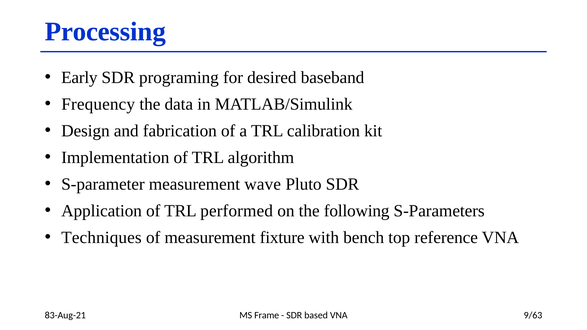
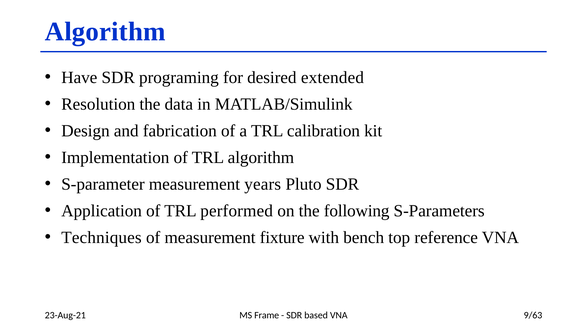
Processing at (105, 32): Processing -> Algorithm
Early: Early -> Have
baseband: baseband -> extended
Frequency: Frequency -> Resolution
wave: wave -> years
83-Aug-21: 83-Aug-21 -> 23-Aug-21
